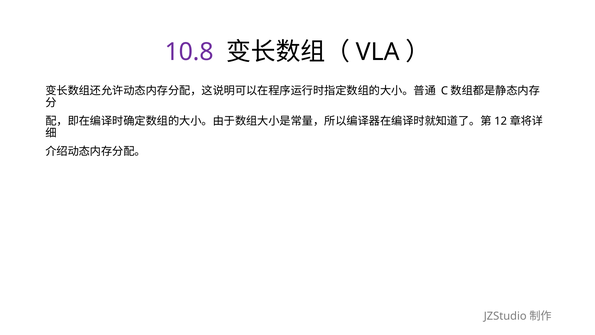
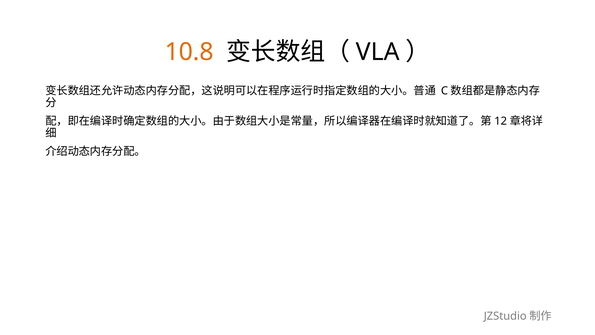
10.8 colour: purple -> orange
